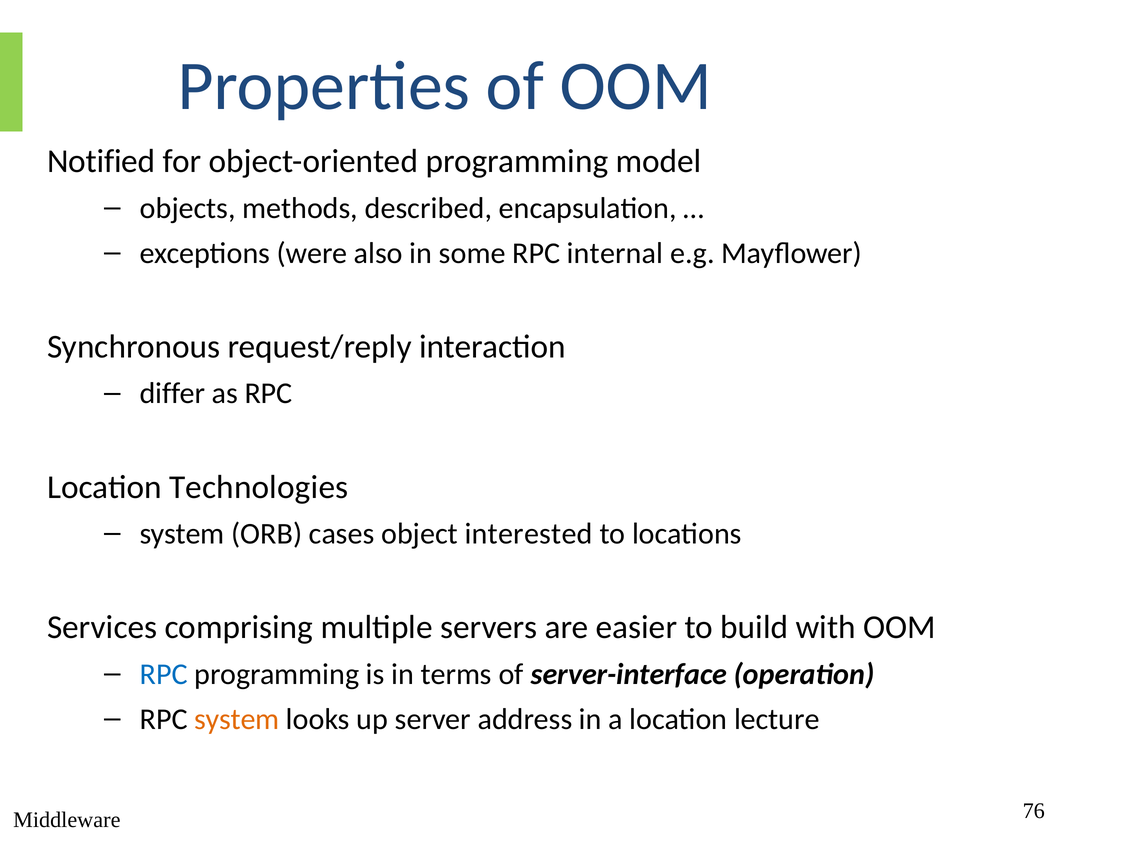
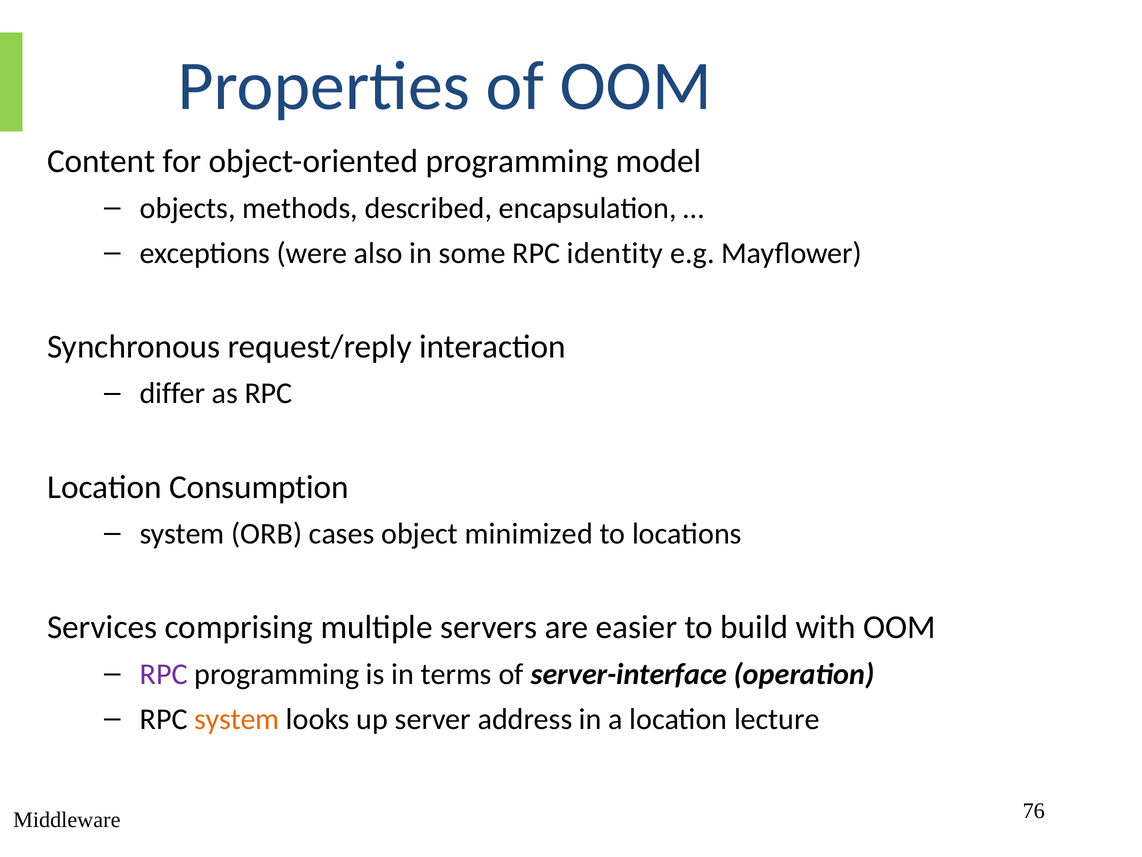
Notified: Notified -> Content
internal: internal -> identity
Technologies: Technologies -> Consumption
interested: interested -> minimized
RPC at (164, 674) colour: blue -> purple
